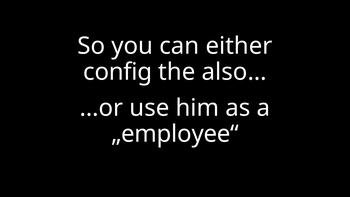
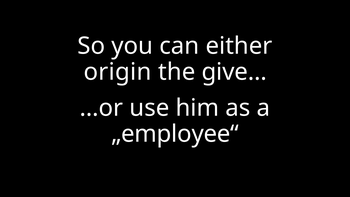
config: config -> origin
also…: also… -> give…
